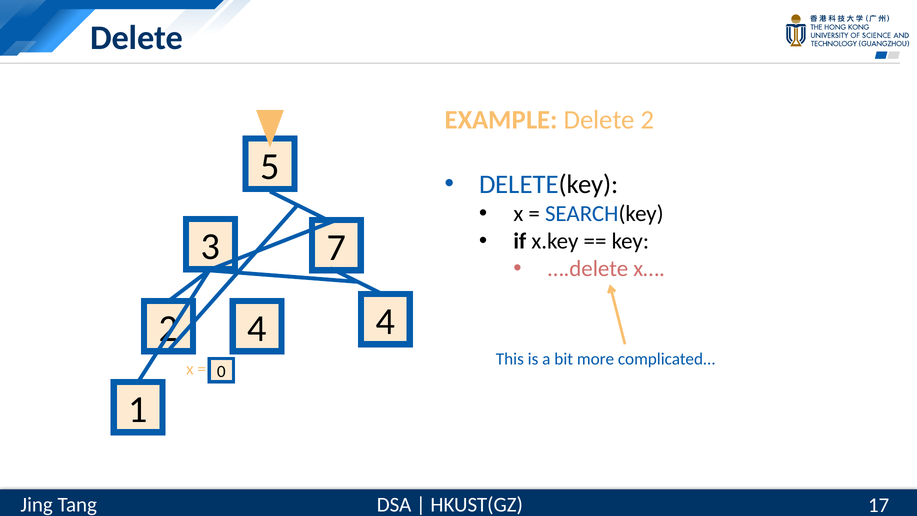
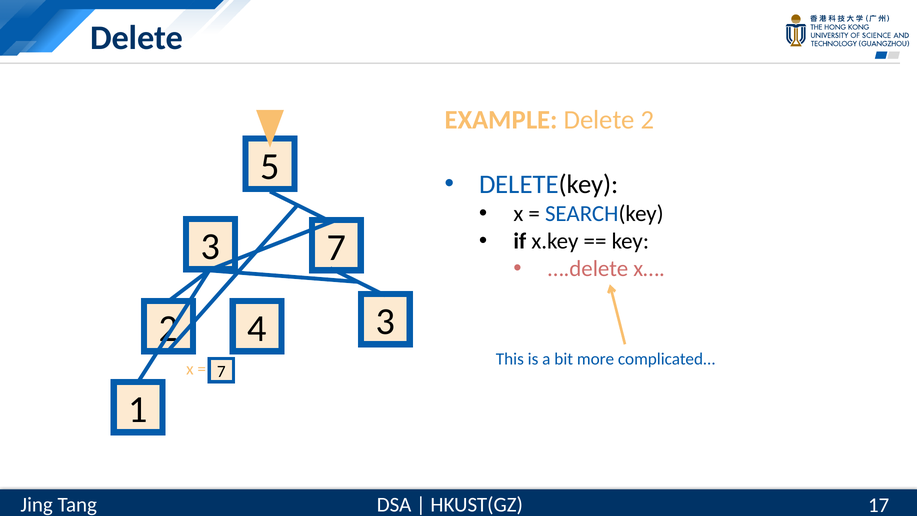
4 at (385, 322): 4 -> 3
0 at (221, 371): 0 -> 7
